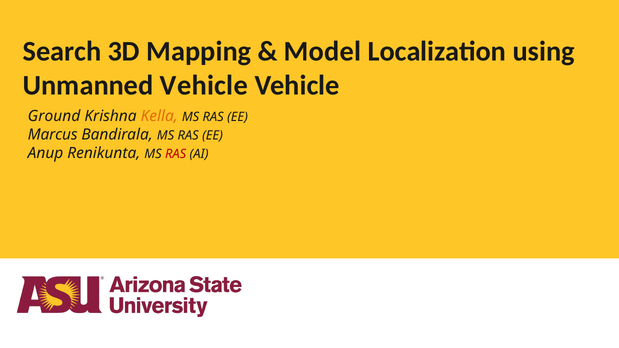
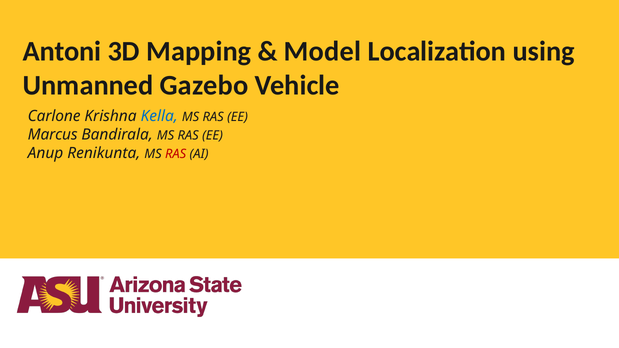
Search: Search -> Antoni
Unmanned Vehicle: Vehicle -> Gazebo
Ground: Ground -> Carlone
Kella colour: orange -> blue
